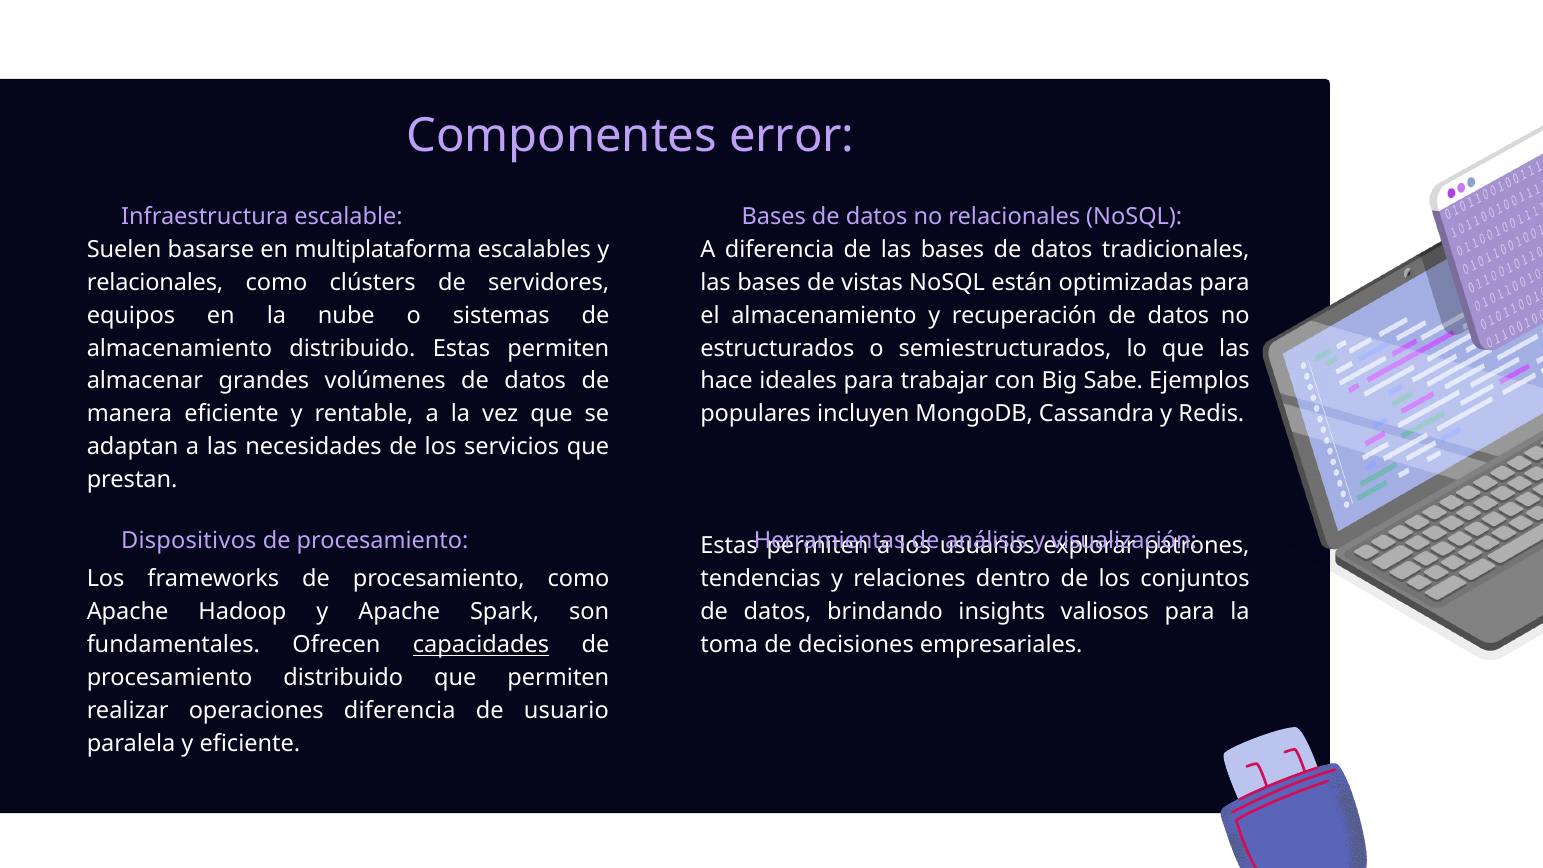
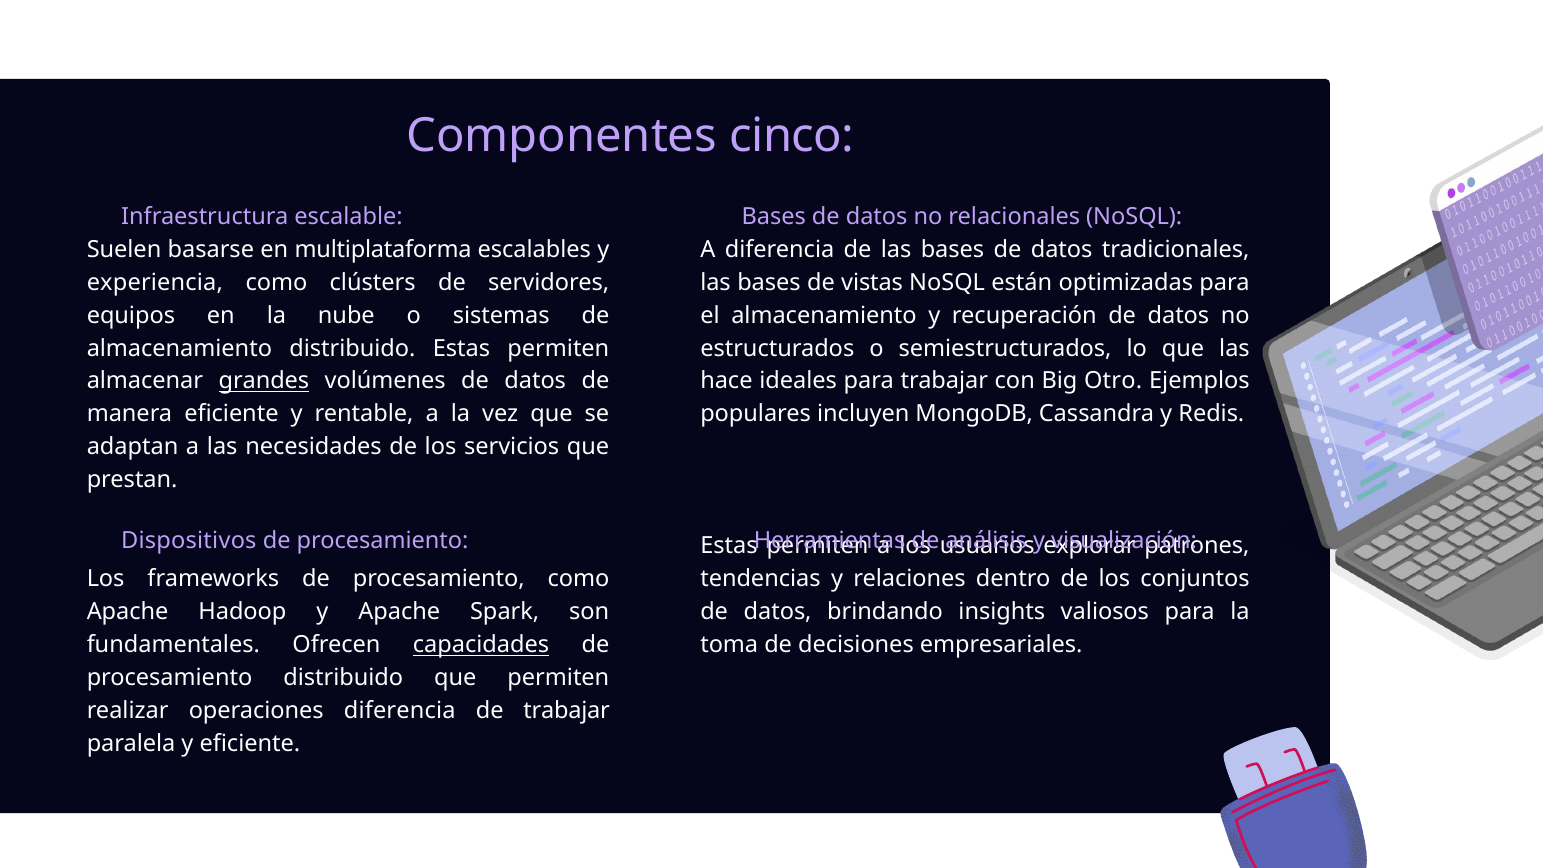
error: error -> cinco
relacionales at (155, 282): relacionales -> experiencia
grandes underline: none -> present
Sabe: Sabe -> Otro
de usuario: usuario -> trabajar
